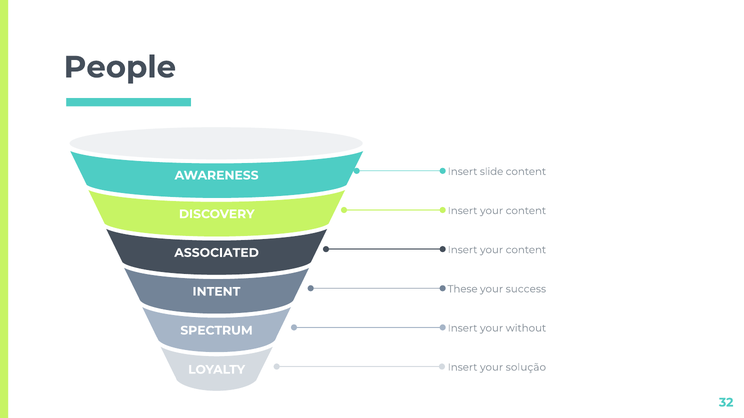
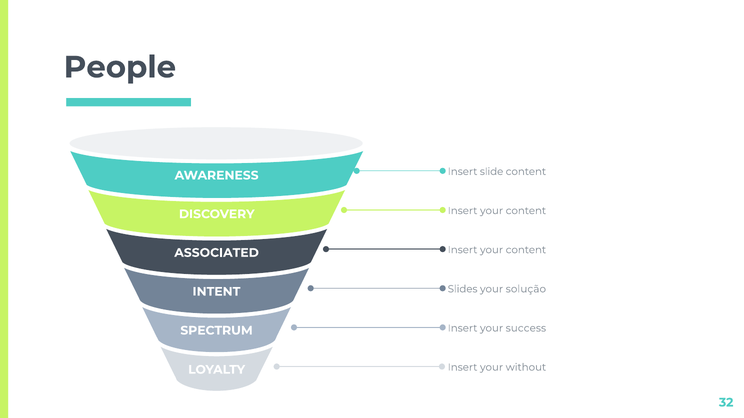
These: These -> Slides
success: success -> solução
without: without -> success
solução: solução -> without
